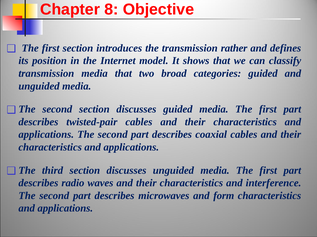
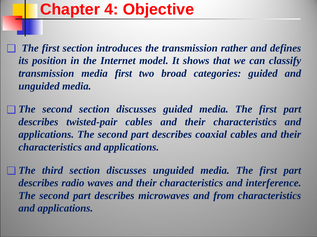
8: 8 -> 4
media that: that -> first
form: form -> from
